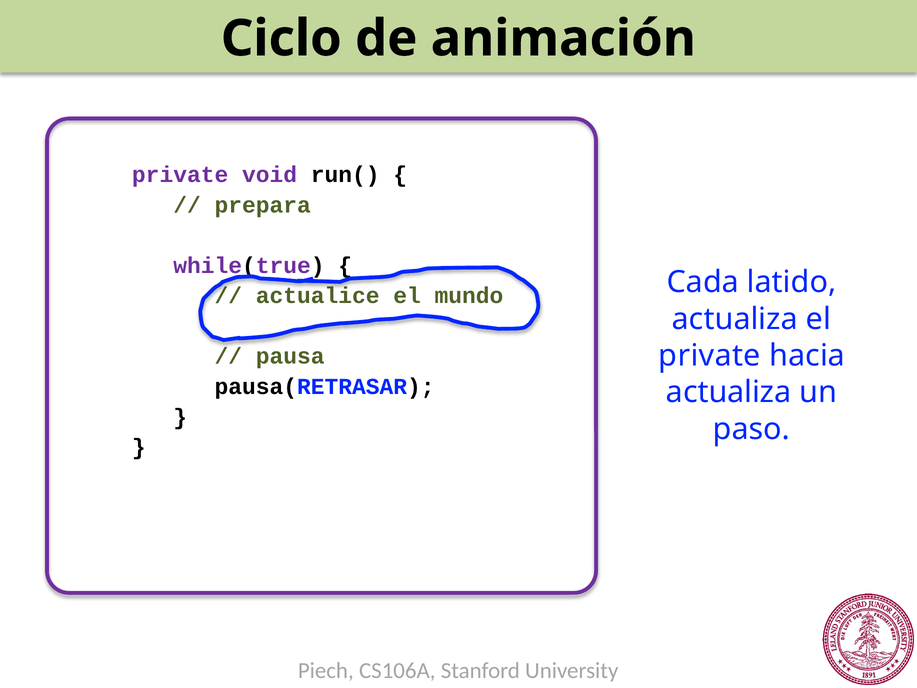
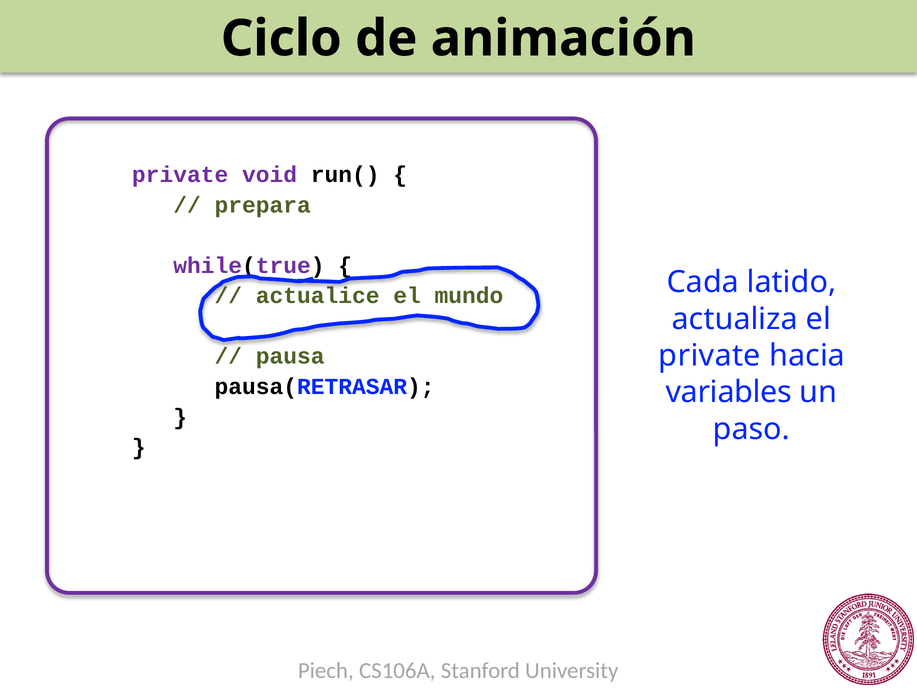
actualiza at (729, 392): actualiza -> variables
